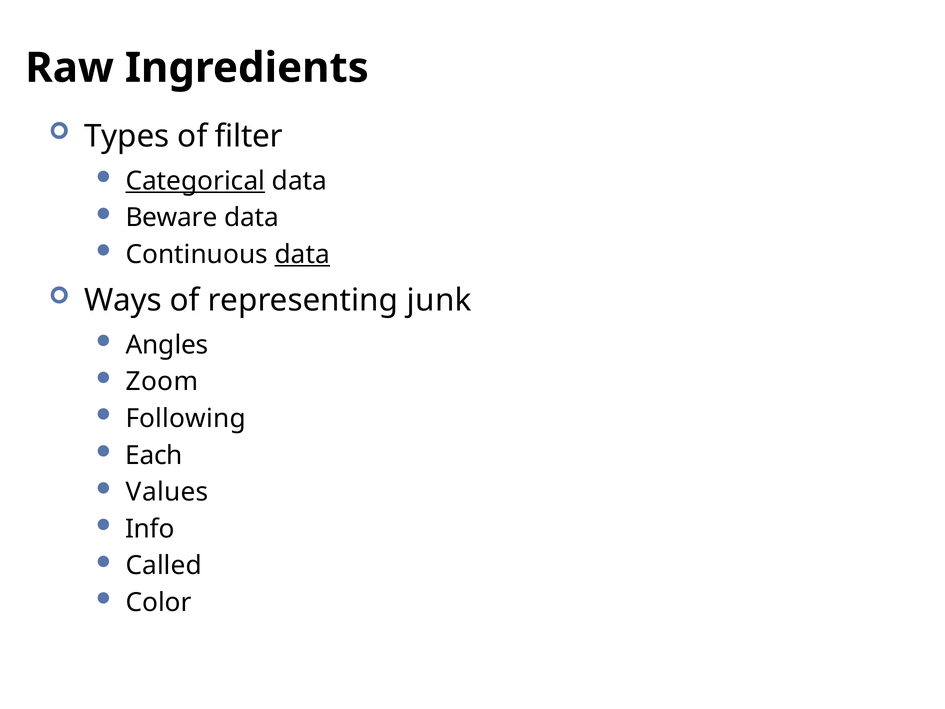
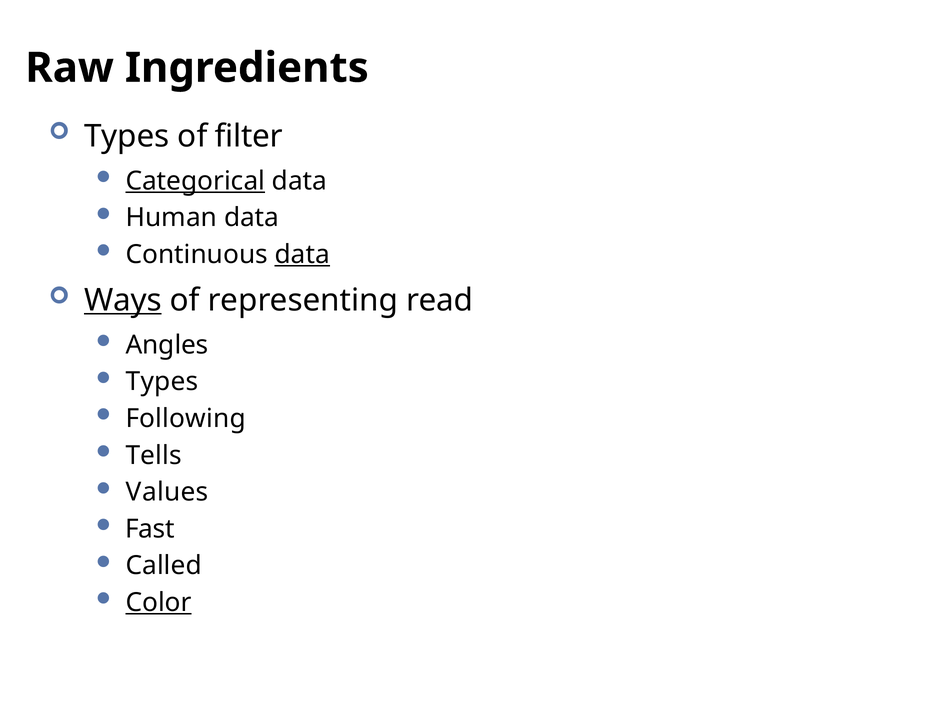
Beware: Beware -> Human
Ways underline: none -> present
junk: junk -> read
Zoom at (162, 382): Zoom -> Types
Each: Each -> Tells
Info: Info -> Fast
Color underline: none -> present
